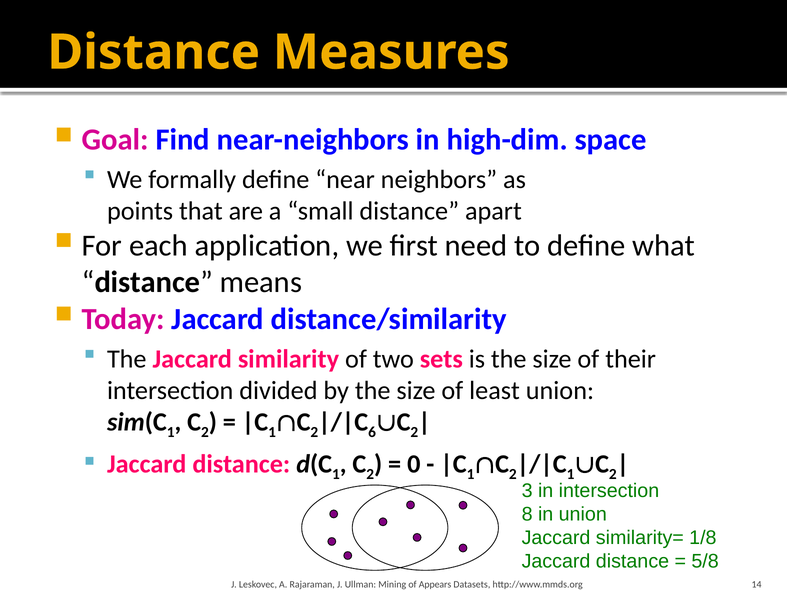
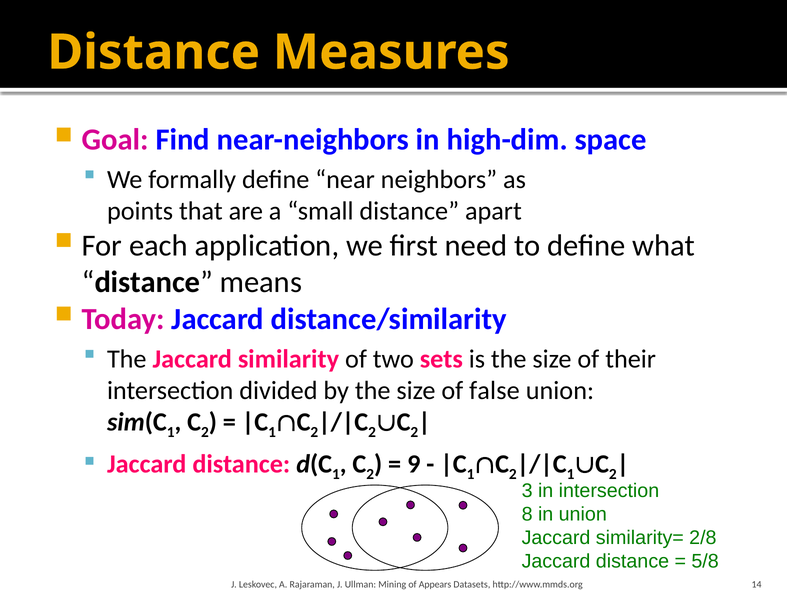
least: least -> false
6 at (372, 432): 6 -> 2
0: 0 -> 9
1/8: 1/8 -> 2/8
